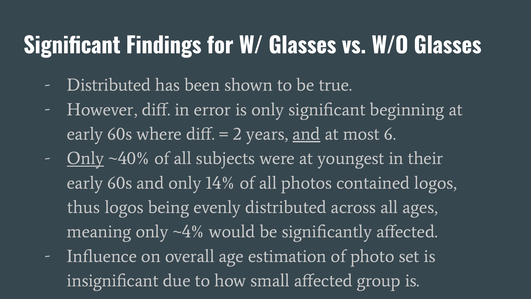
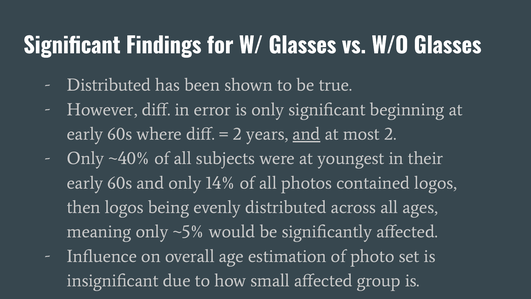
most 6: 6 -> 2
Only at (85, 158) underline: present -> none
thus: thus -> then
~4%: ~4% -> ~5%
